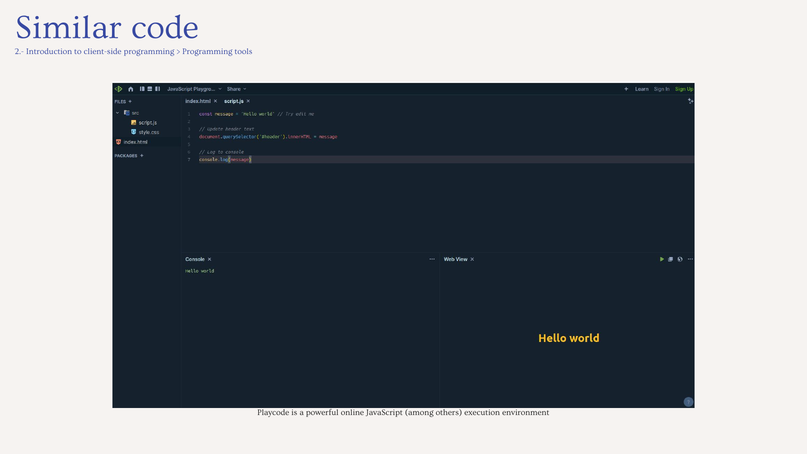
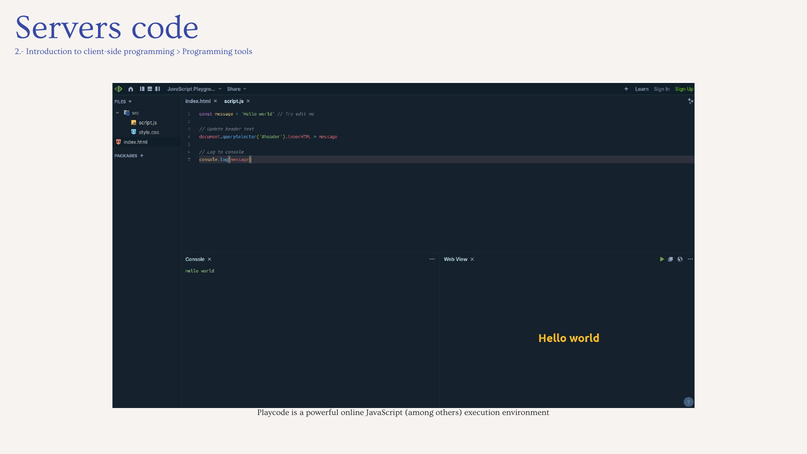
Similar: Similar -> Servers
